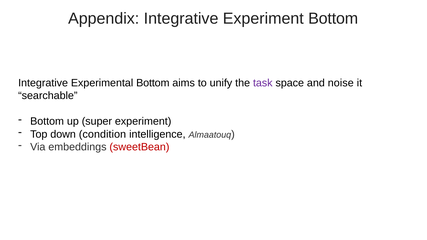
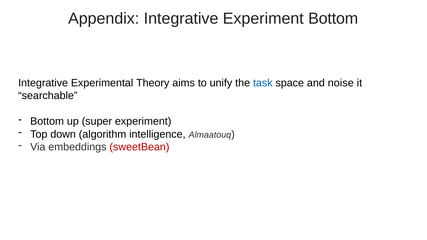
Experimental Bottom: Bottom -> Theory
task colour: purple -> blue
condition: condition -> algorithm
